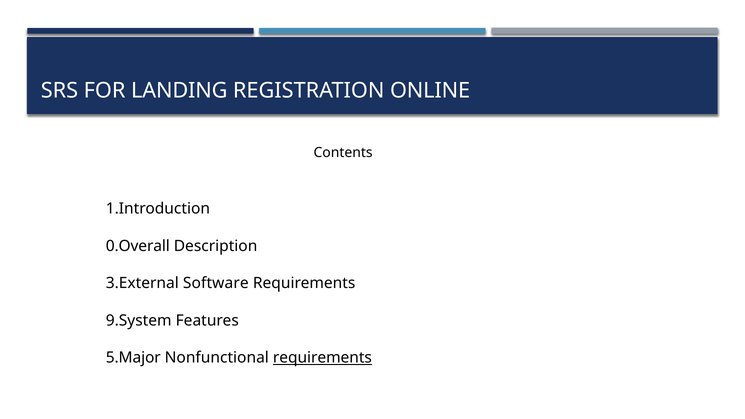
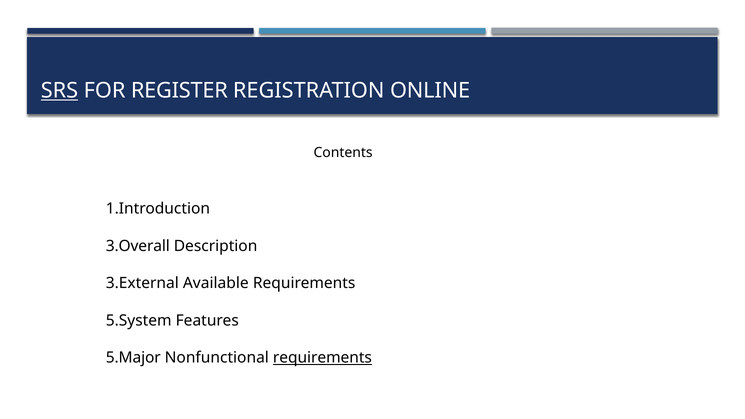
SRS underline: none -> present
LANDING: LANDING -> REGISTER
0.Overall: 0.Overall -> 3.Overall
Software: Software -> Available
9.System: 9.System -> 5.System
